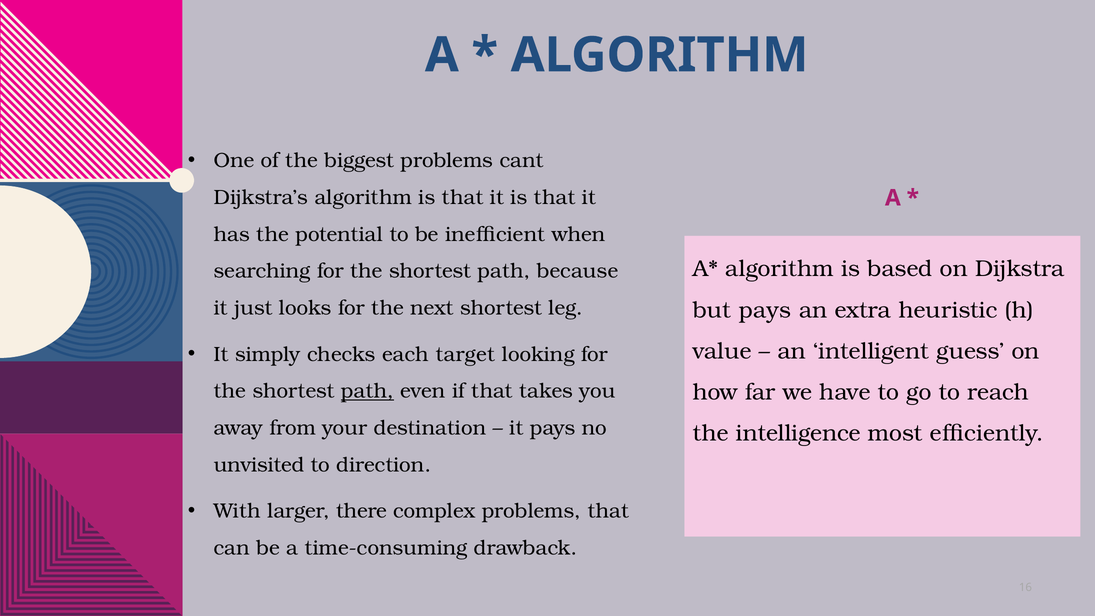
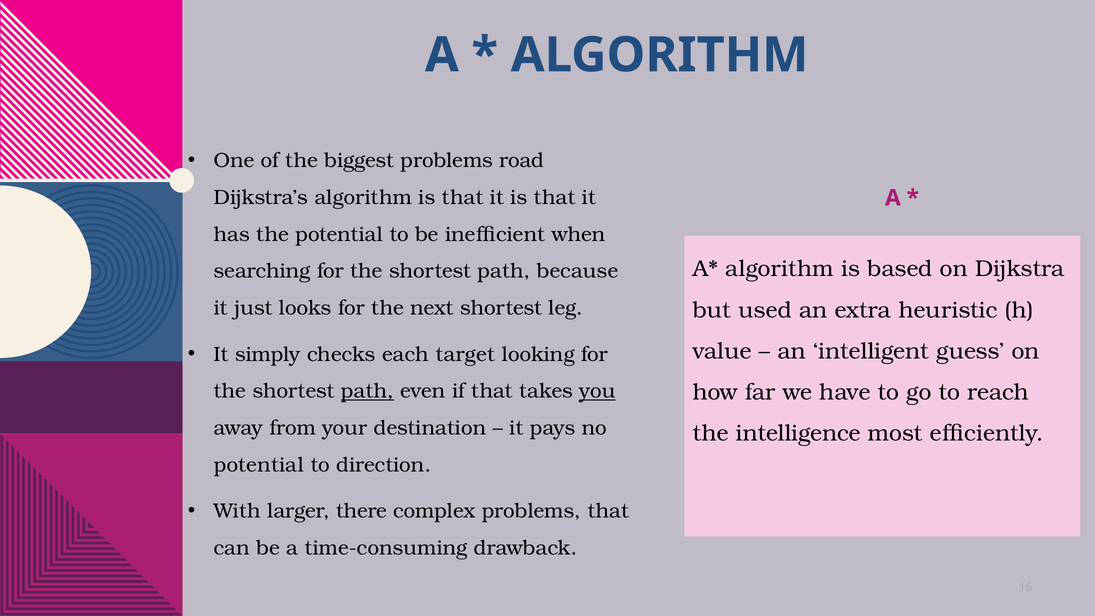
cant: cant -> road
but pays: pays -> used
you underline: none -> present
unvisited at (259, 465): unvisited -> potential
